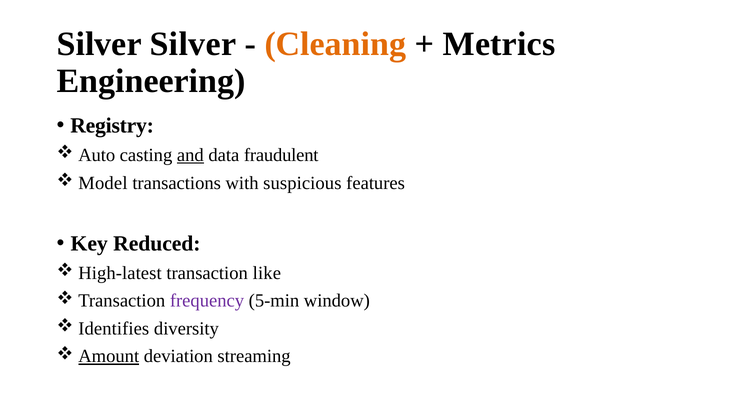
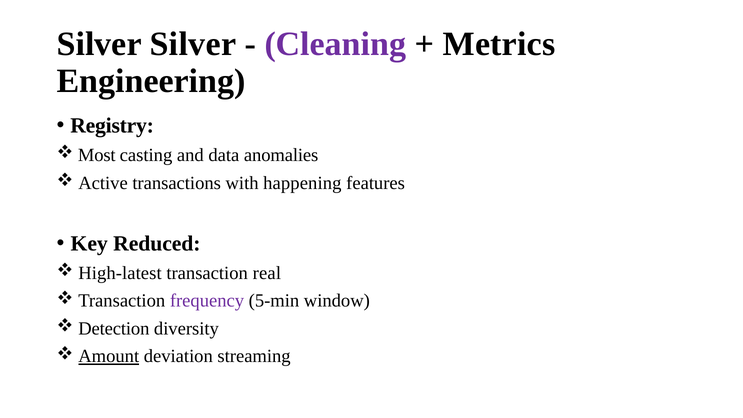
Cleaning colour: orange -> purple
Auto: Auto -> Most
and underline: present -> none
fraudulent: fraudulent -> anomalies
Model: Model -> Active
suspicious: suspicious -> happening
like: like -> real
Identifies: Identifies -> Detection
